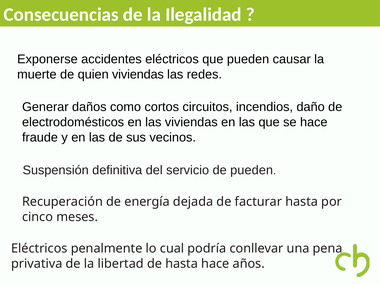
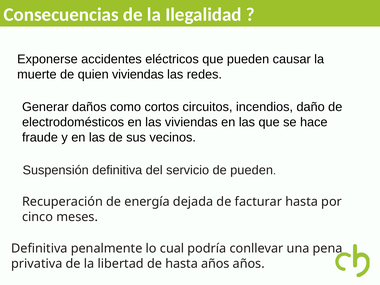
Eléctricos at (39, 249): Eléctricos -> Definitiva
hasta hace: hace -> años
